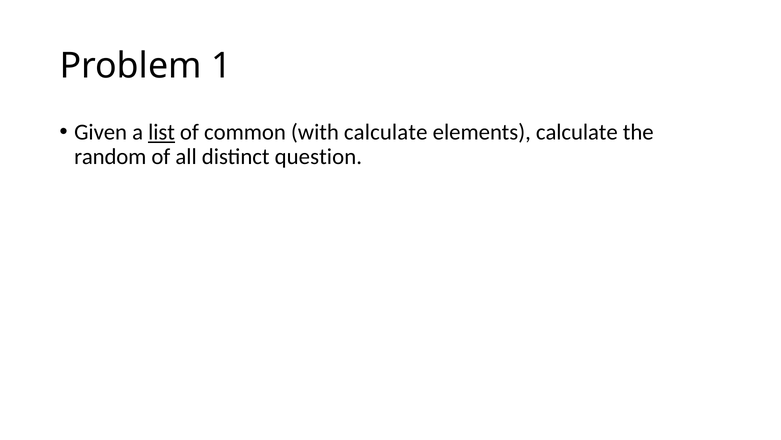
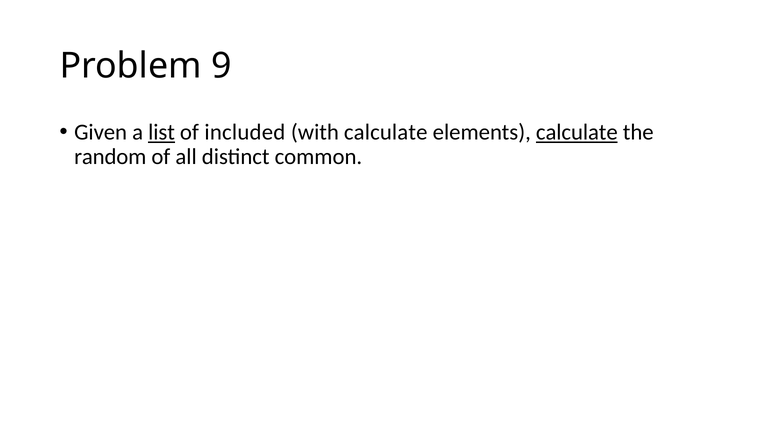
1: 1 -> 9
common: common -> included
calculate at (577, 132) underline: none -> present
question: question -> common
